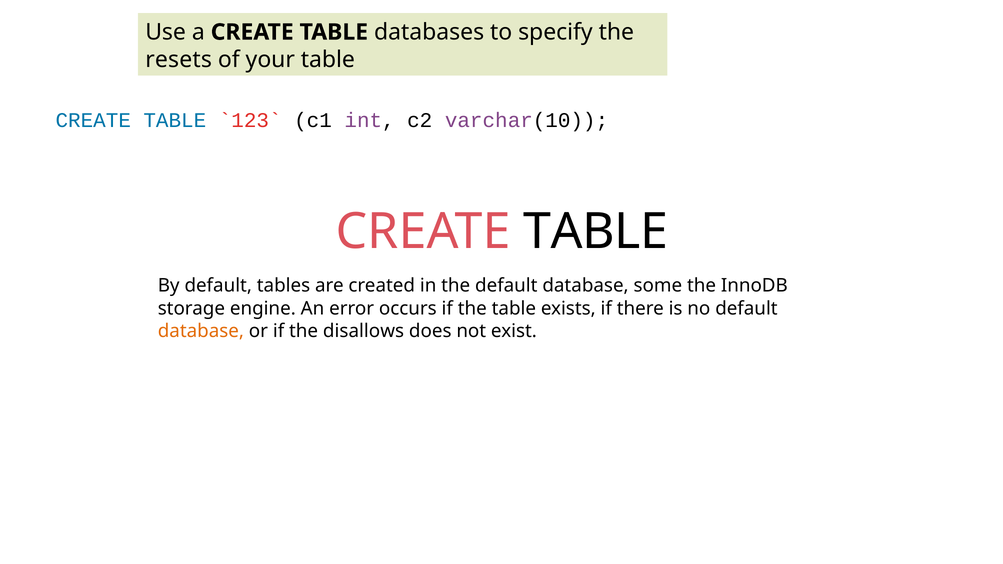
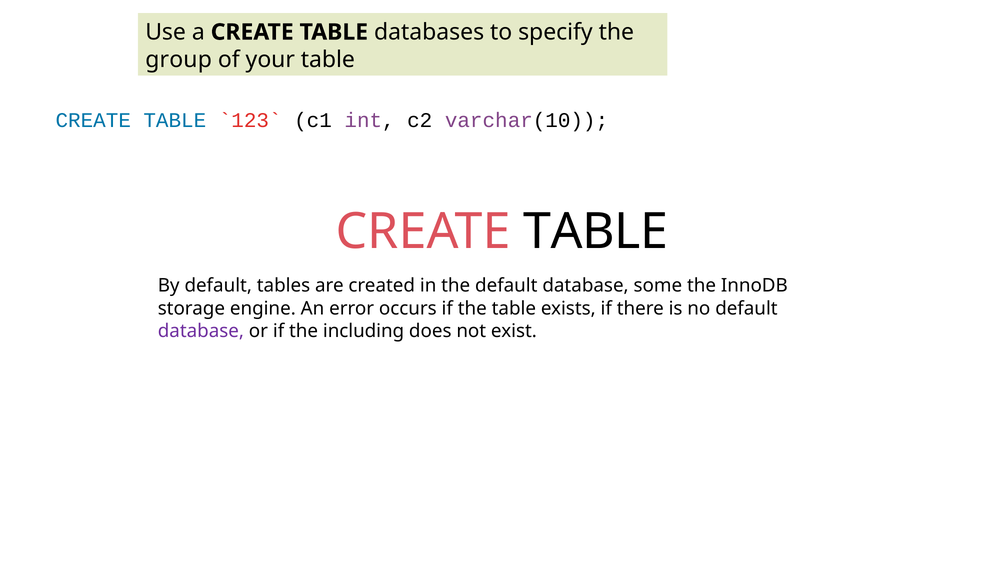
resets: resets -> group
database at (201, 331) colour: orange -> purple
disallows: disallows -> including
